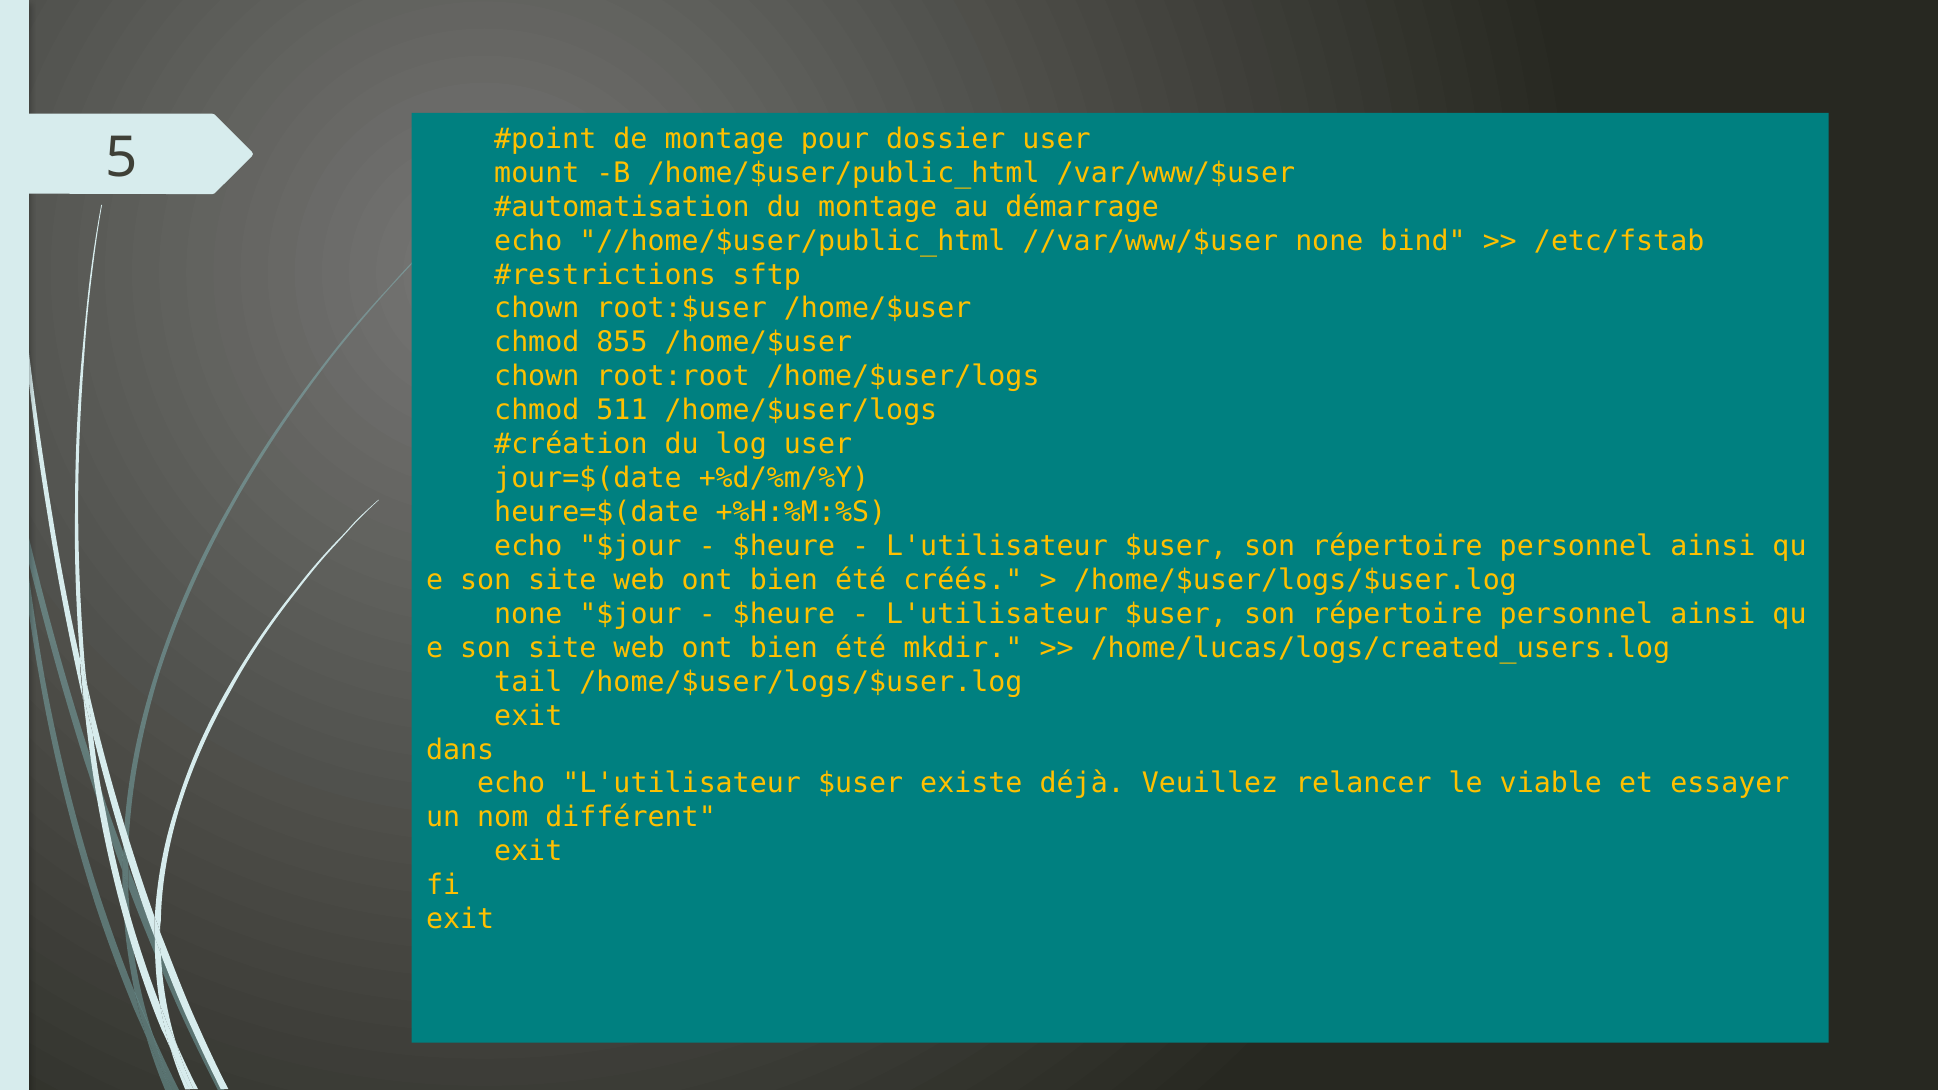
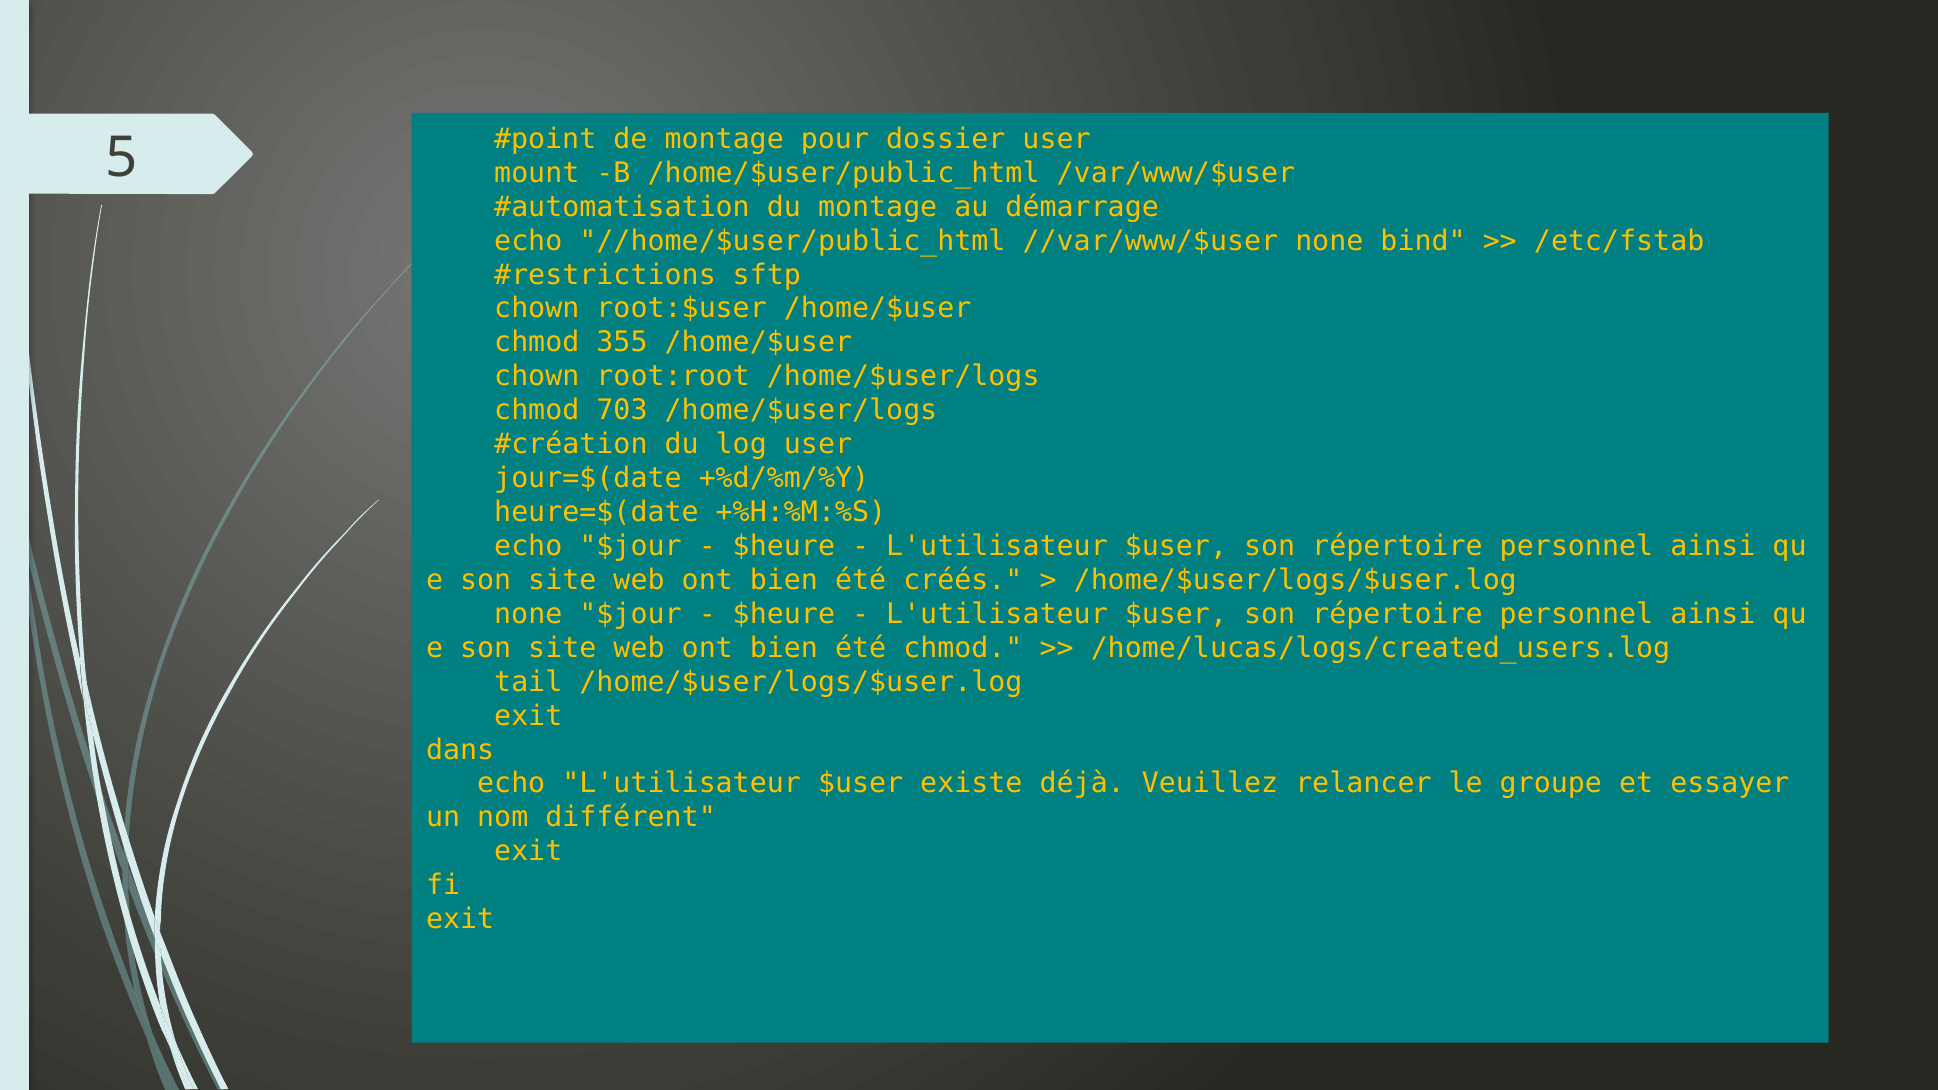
855: 855 -> 355
511: 511 -> 703
été mkdir: mkdir -> chmod
viable: viable -> groupe
